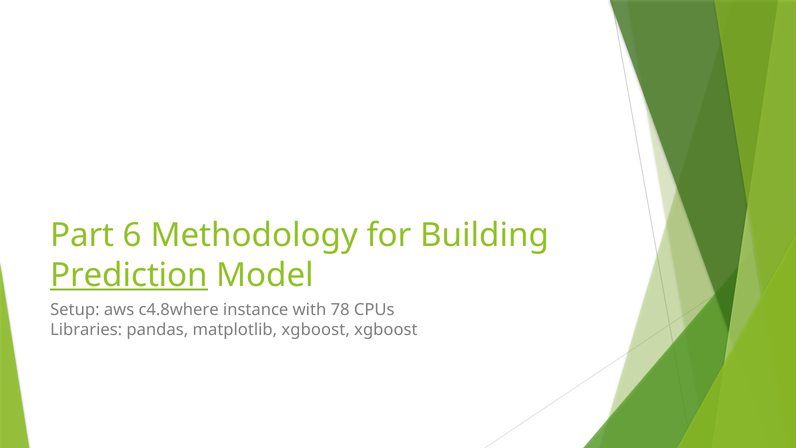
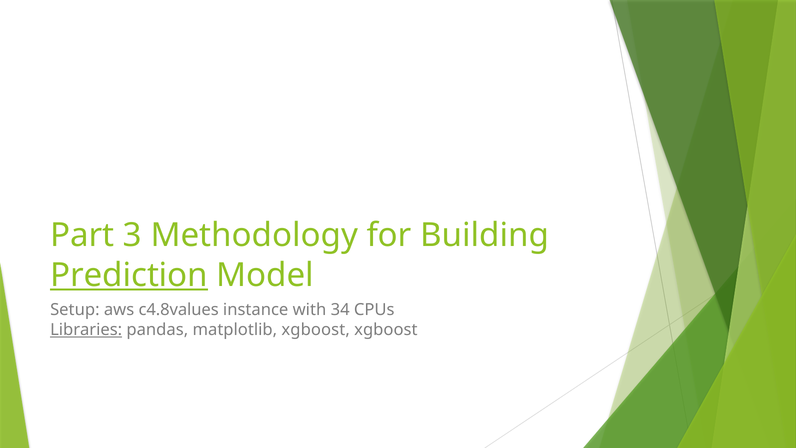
6: 6 -> 3
c4.8where: c4.8where -> c4.8values
78: 78 -> 34
Libraries underline: none -> present
